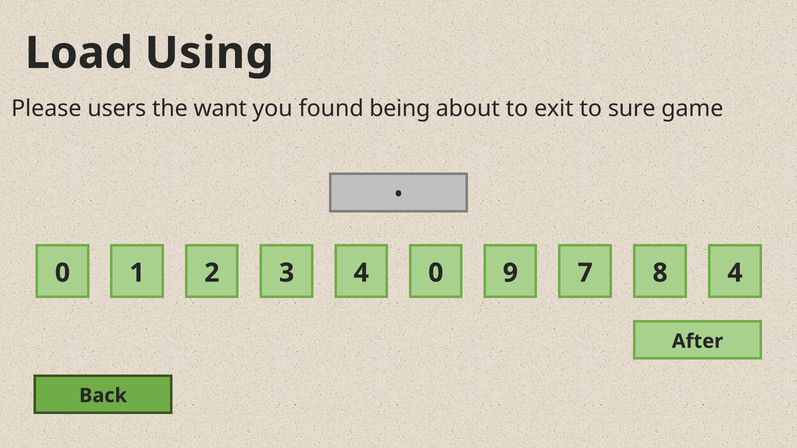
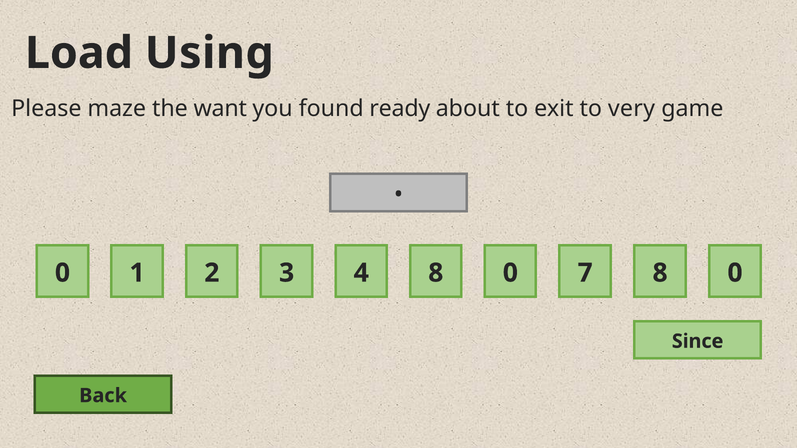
users: users -> maze
being: being -> ready
sure: sure -> very
4 0: 0 -> 8
1 9: 9 -> 0
0 4: 4 -> 0
After: After -> Since
